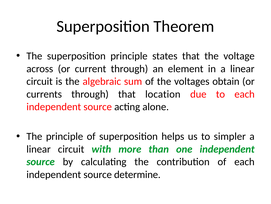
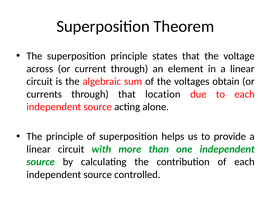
simpler: simpler -> provide
determine: determine -> controlled
